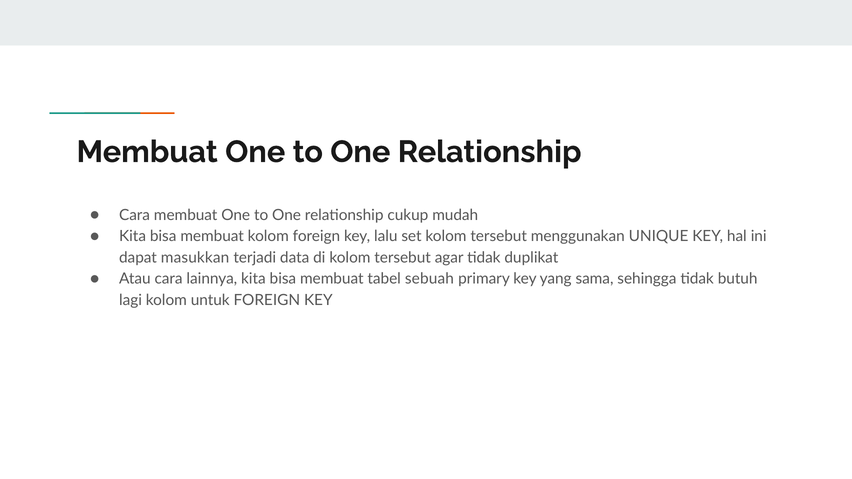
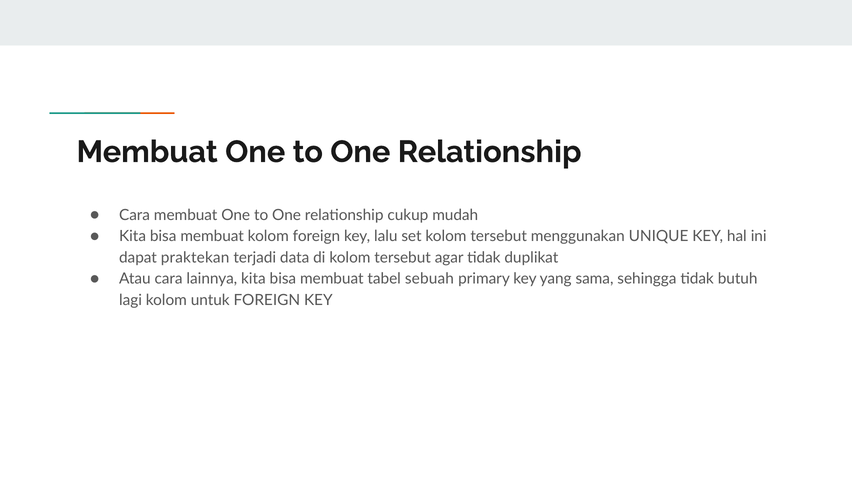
masukkan: masukkan -> praktekan
